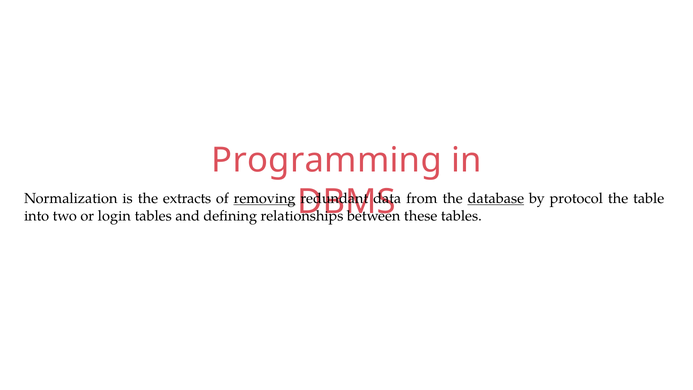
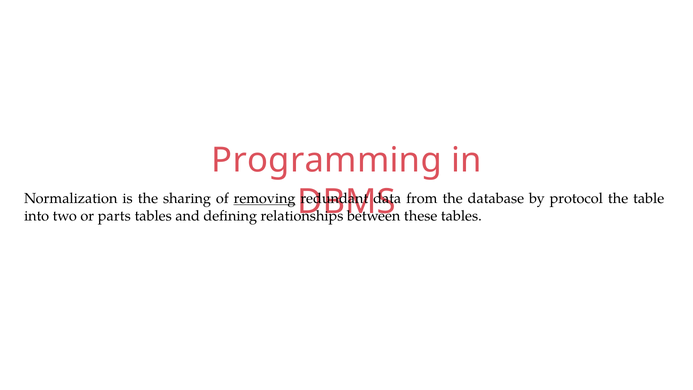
extracts: extracts -> sharing
database underline: present -> none
login: login -> parts
